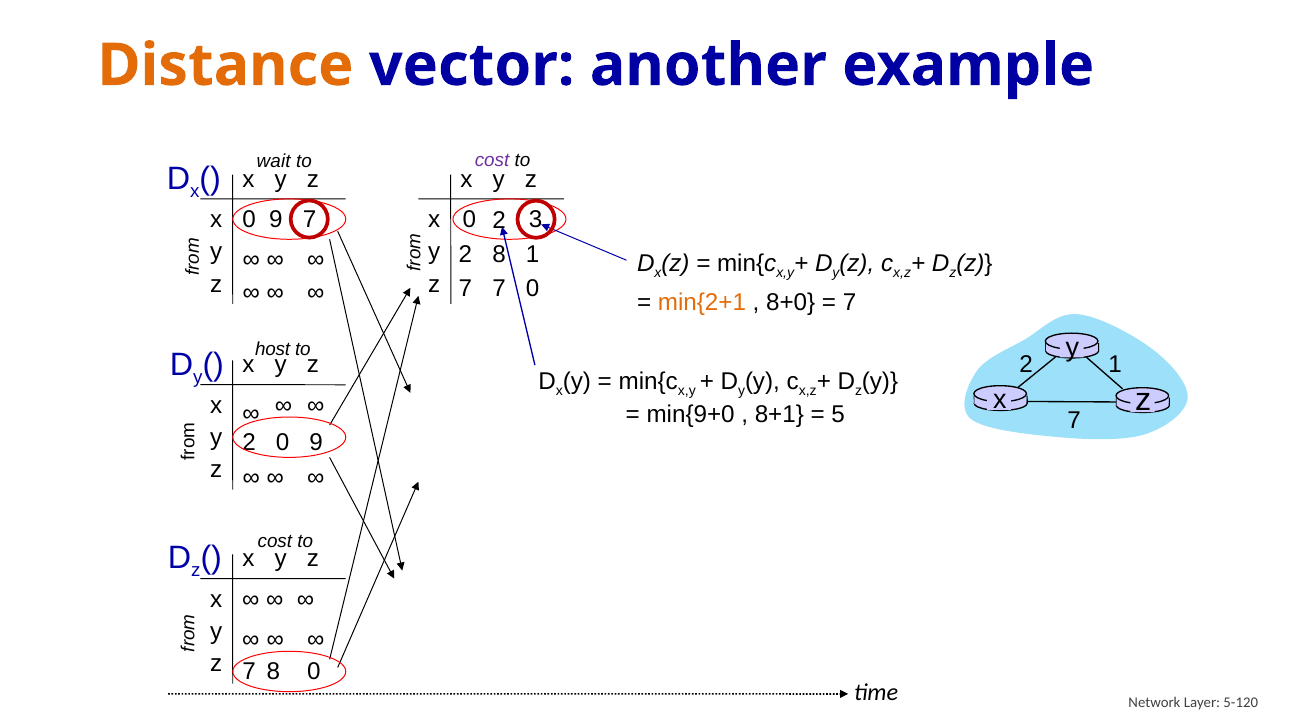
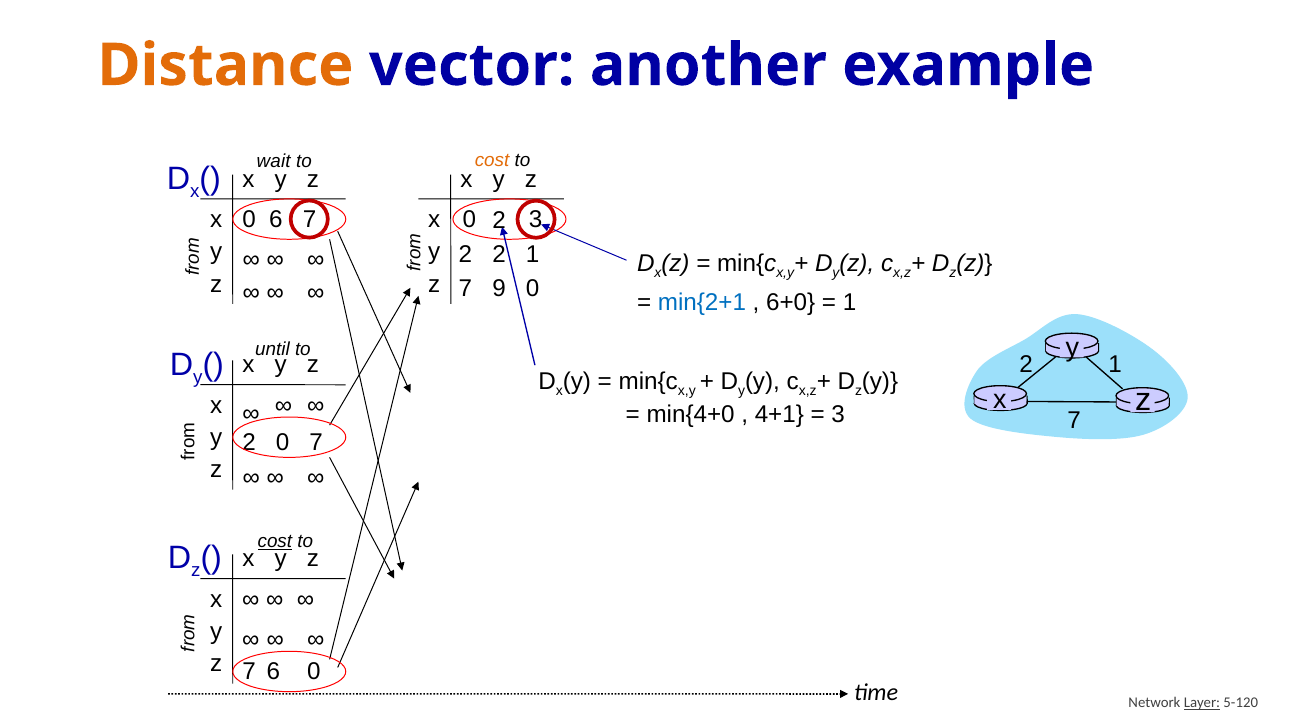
cost at (492, 160) colour: purple -> orange
9 at (276, 219): 9 -> 6
2 8: 8 -> 2
7 7: 7 -> 9
min{2+1 colour: orange -> blue
8+0: 8+0 -> 6+0
7 at (850, 302): 7 -> 1
host: host -> until
min{9+0: min{9+0 -> min{4+0
8+1: 8+1 -> 4+1
5 at (838, 414): 5 -> 3
2 0 9: 9 -> 7
cost at (275, 541) underline: none -> present
7 8: 8 -> 6
Layer underline: none -> present
